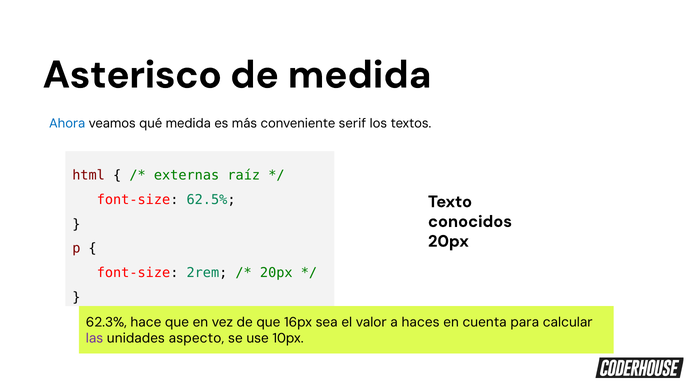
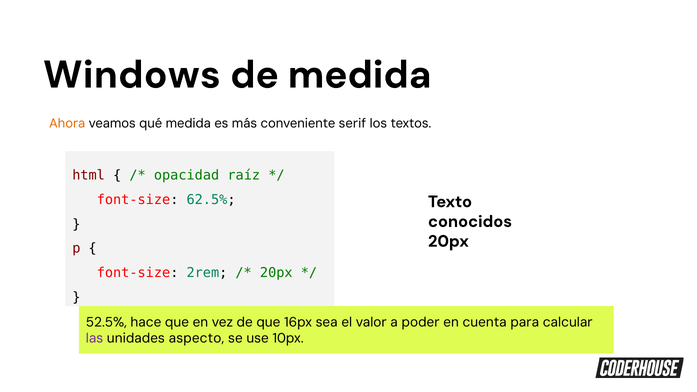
Asterisco: Asterisco -> Windows
Ahora colour: blue -> orange
externas: externas -> opacidad
62.3%: 62.3% -> 52.5%
haces: haces -> poder
